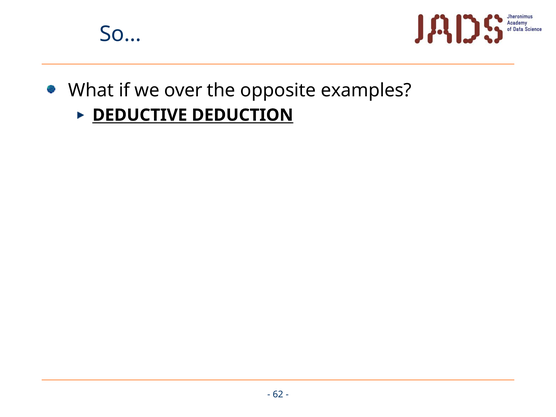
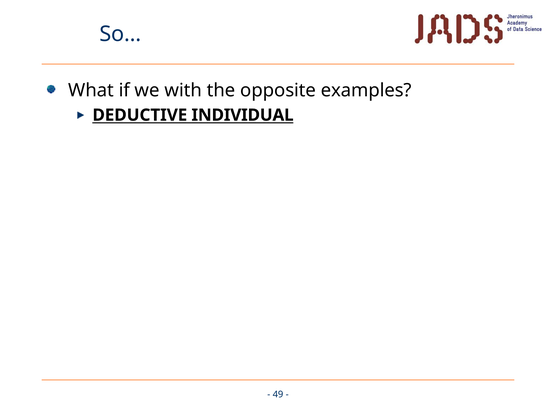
over: over -> with
DEDUCTION: DEDUCTION -> INDIVIDUAL
62: 62 -> 49
